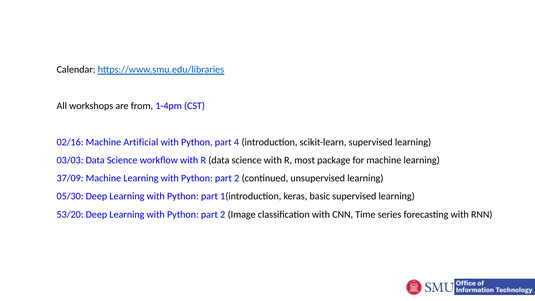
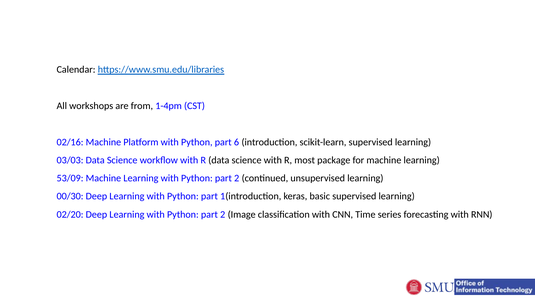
Artificial: Artificial -> Platform
4: 4 -> 6
37/09: 37/09 -> 53/09
05/30: 05/30 -> 00/30
53/20: 53/20 -> 02/20
